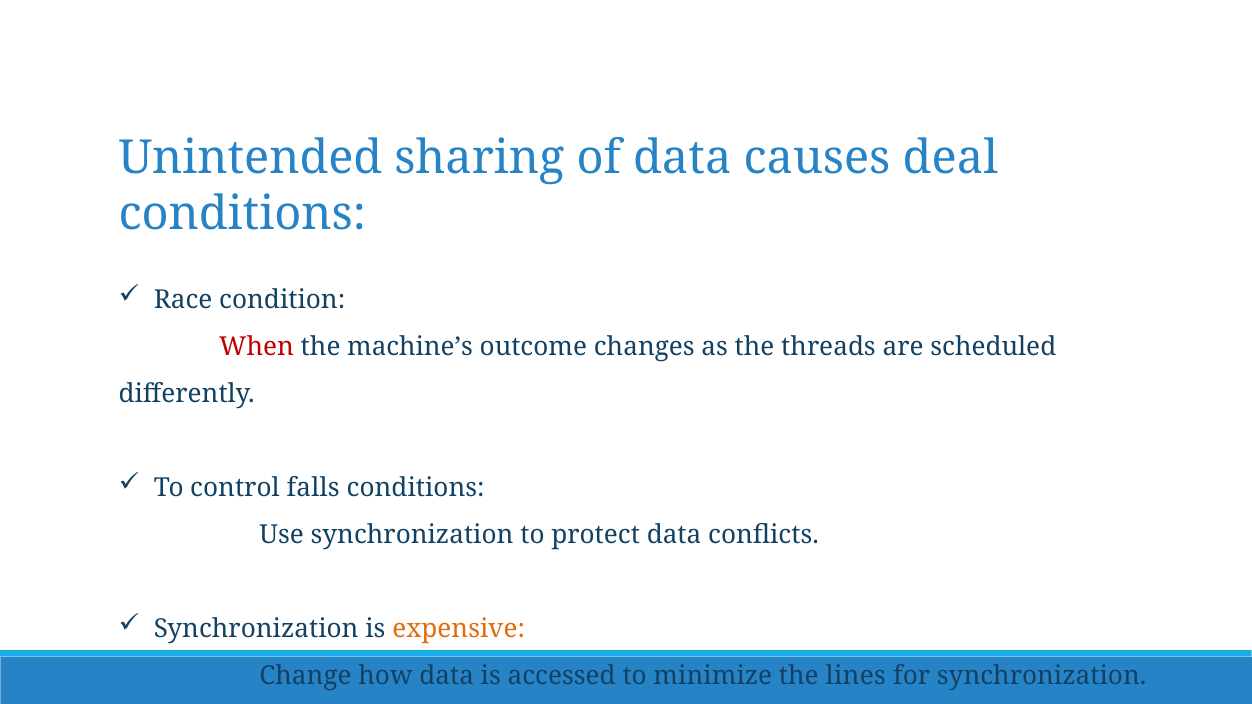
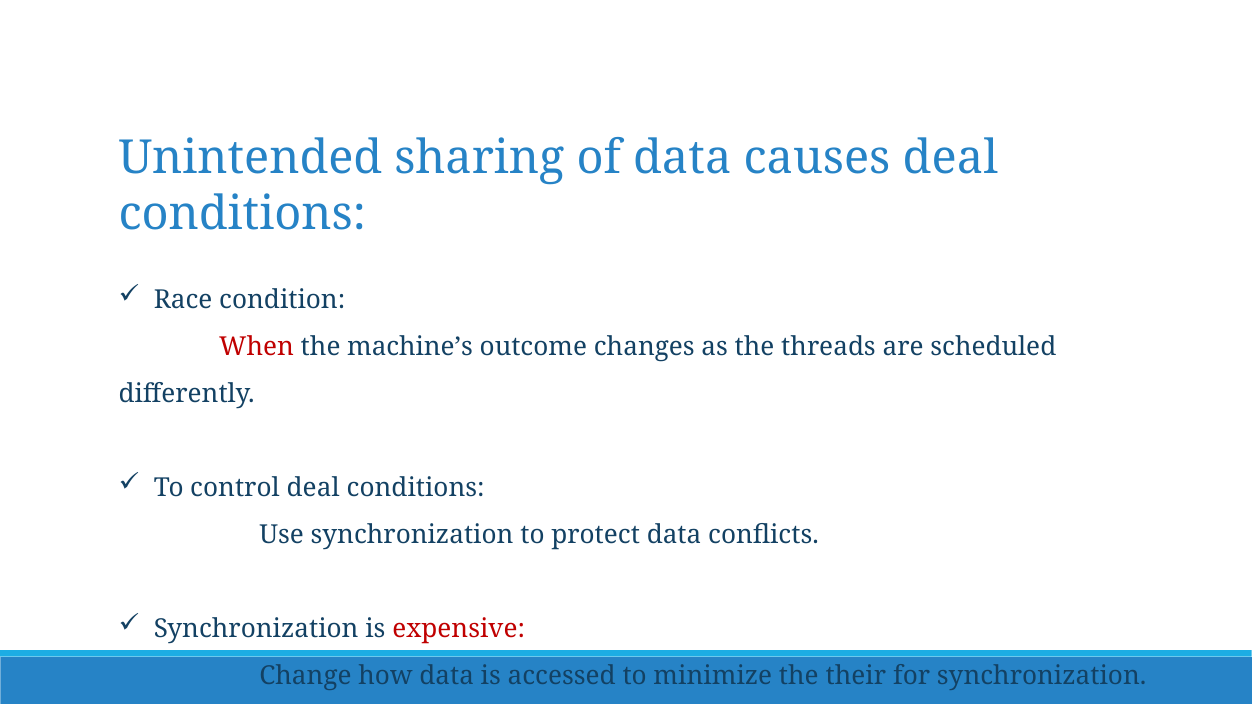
control falls: falls -> deal
expensive colour: orange -> red
lines: lines -> their
